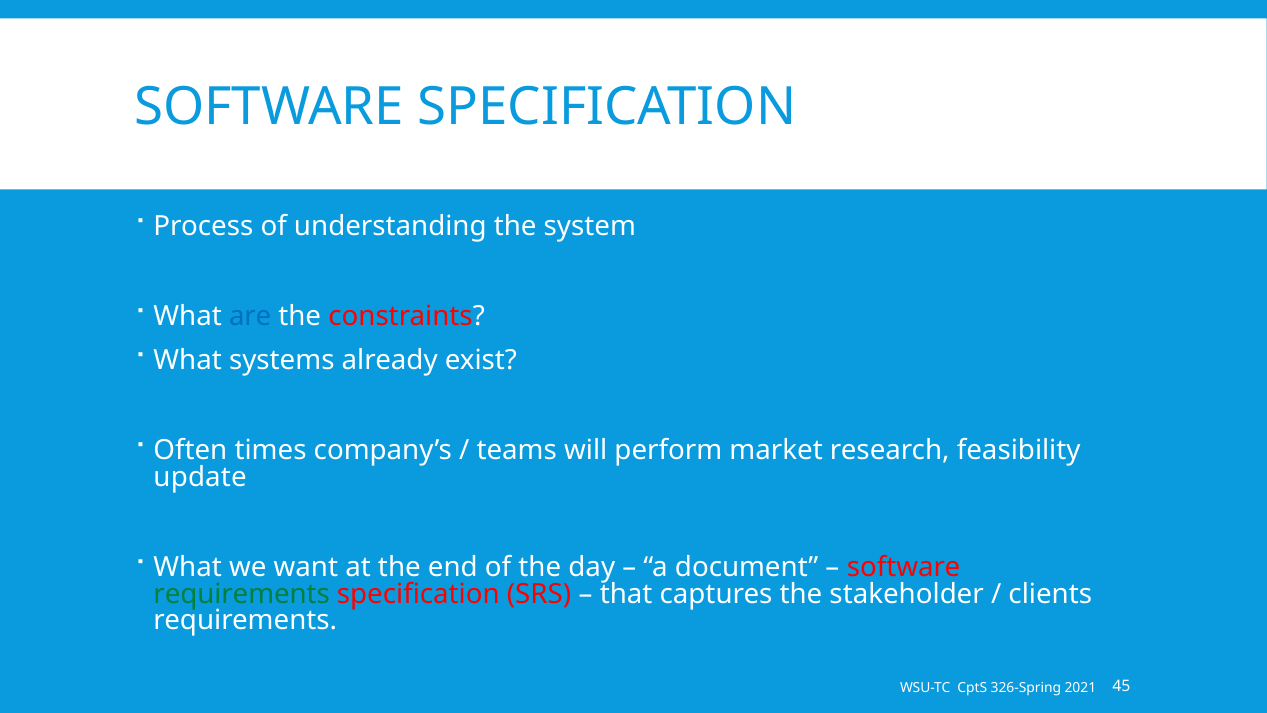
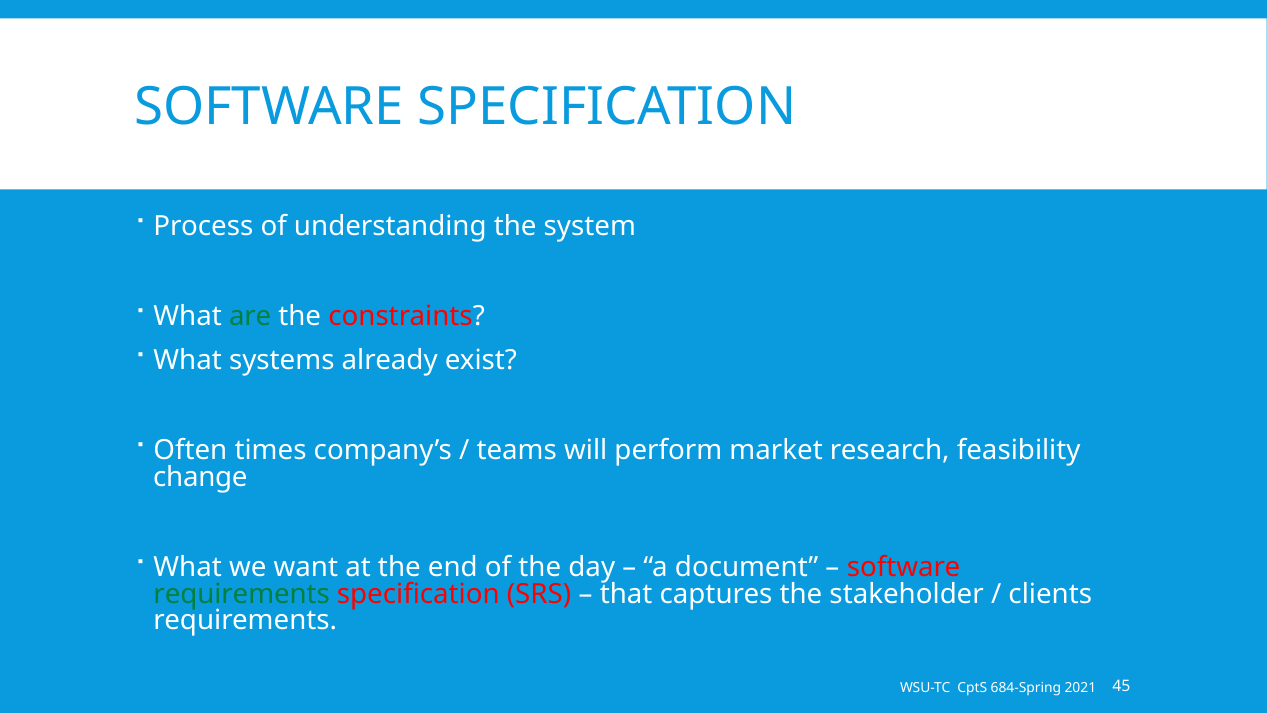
are colour: blue -> green
update: update -> change
326-Spring: 326-Spring -> 684-Spring
